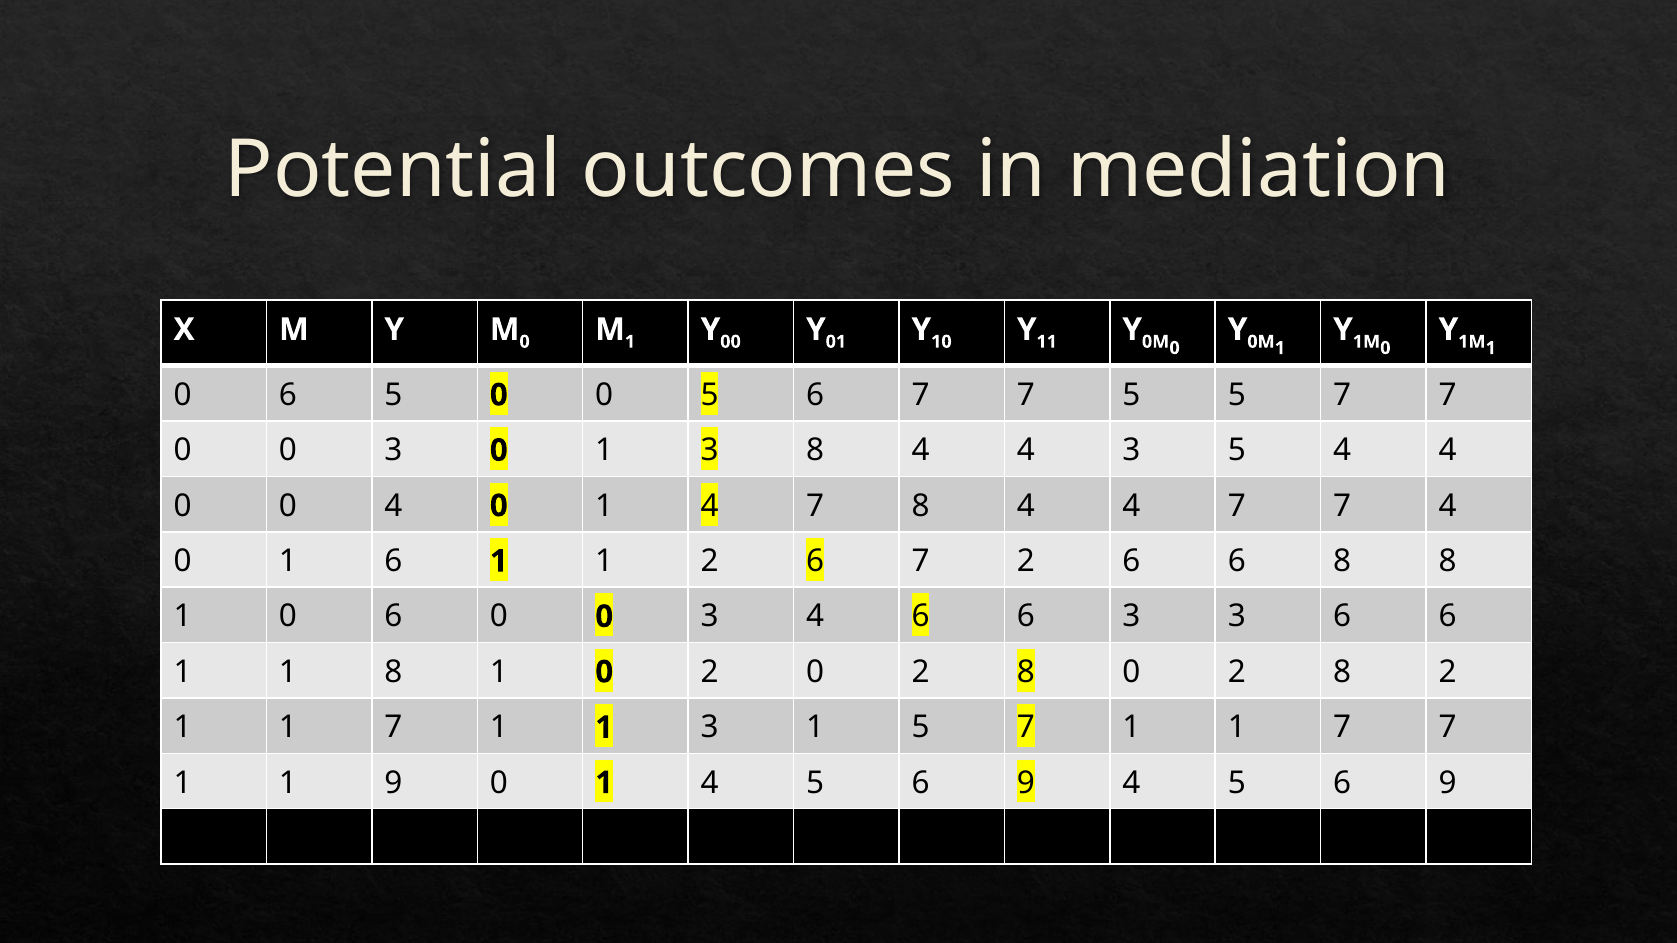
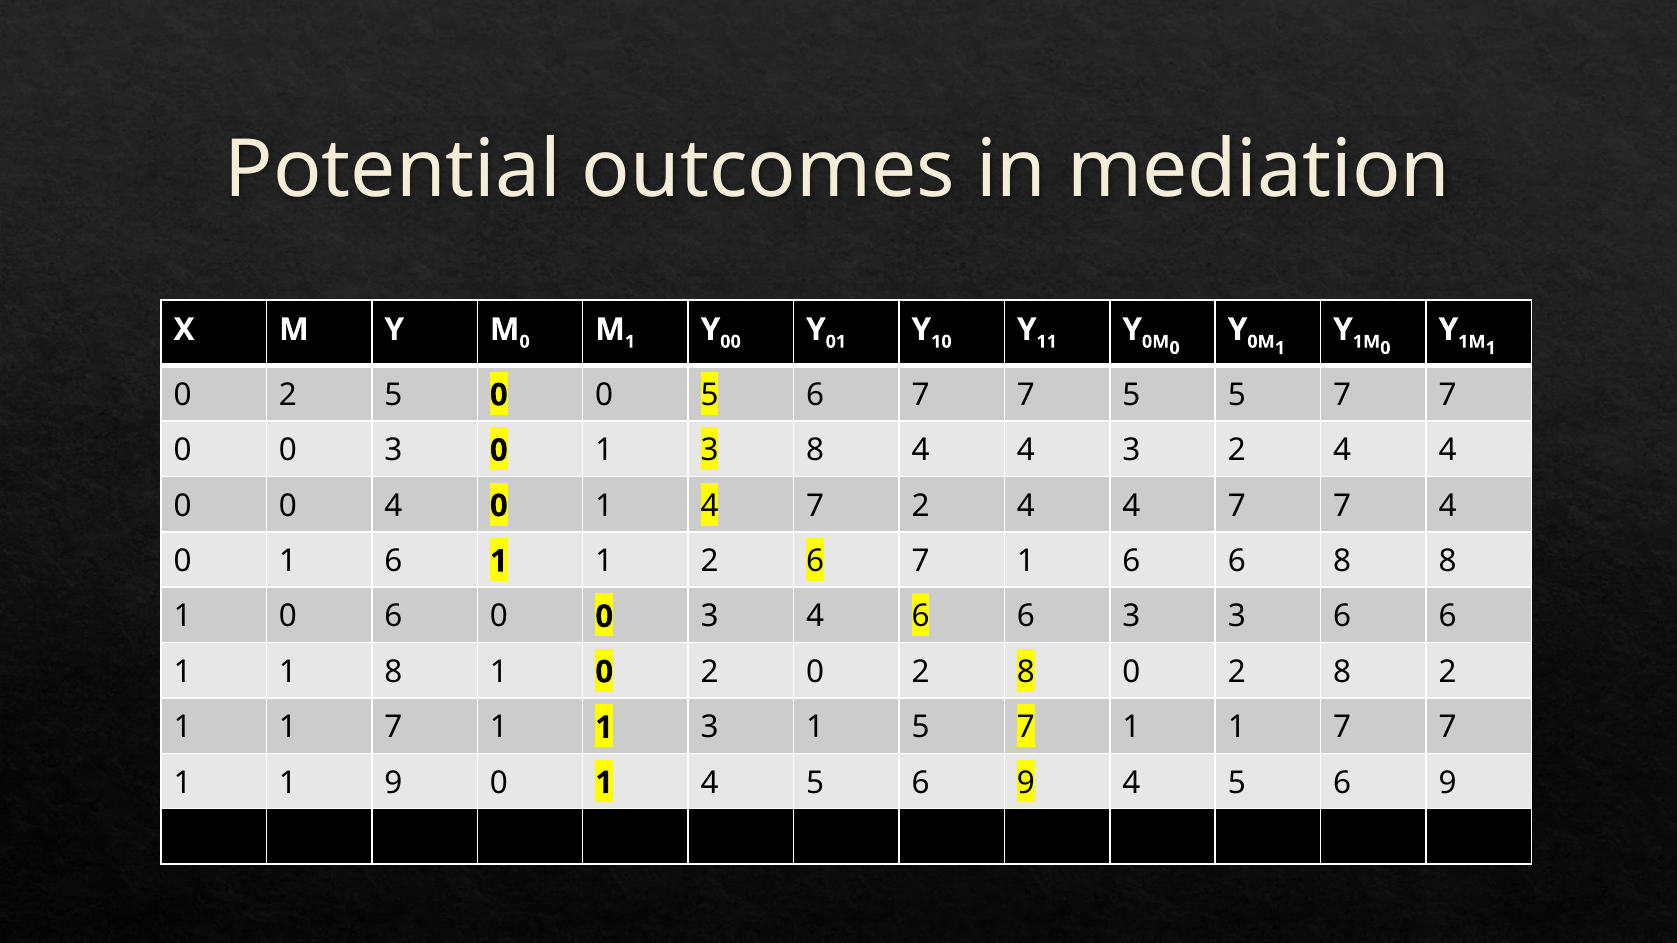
6 at (288, 395): 6 -> 2
3 5: 5 -> 2
7 8: 8 -> 2
6 7 2: 2 -> 1
